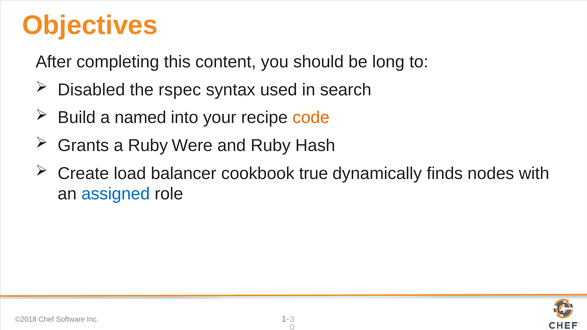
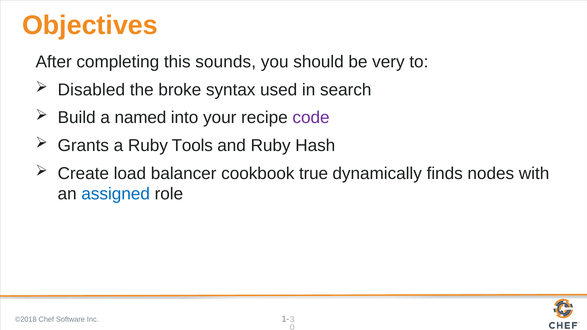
content: content -> sounds
long: long -> very
rspec: rspec -> broke
code colour: orange -> purple
Were: Were -> Tools
